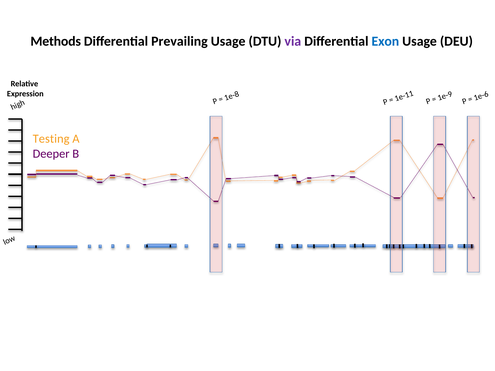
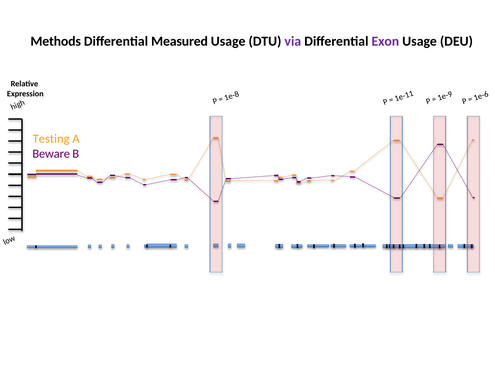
Prevailing: Prevailing -> Measured
Exon colour: blue -> purple
Deeper: Deeper -> Beware
